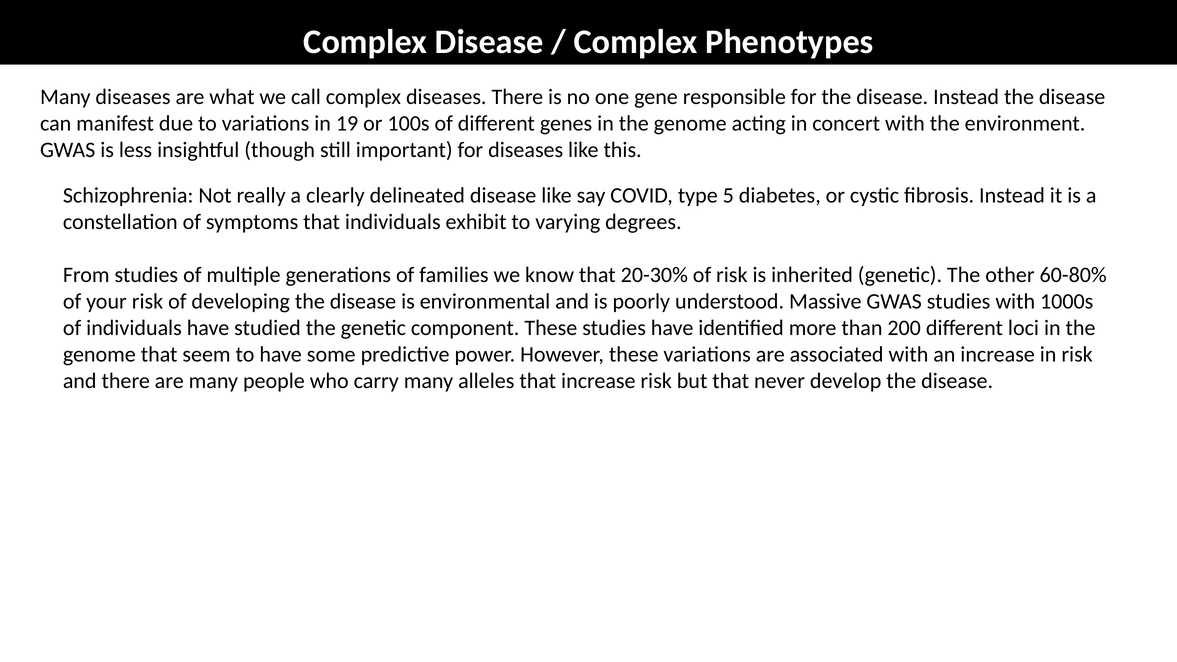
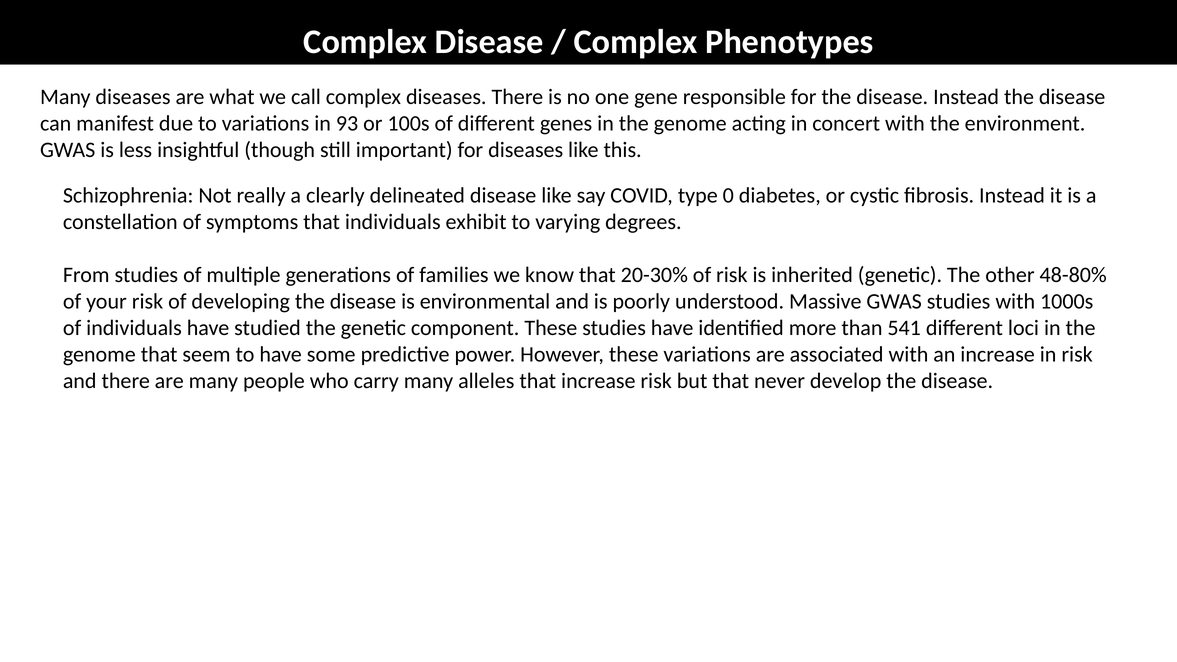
19: 19 -> 93
5: 5 -> 0
60-80%: 60-80% -> 48-80%
200: 200 -> 541
